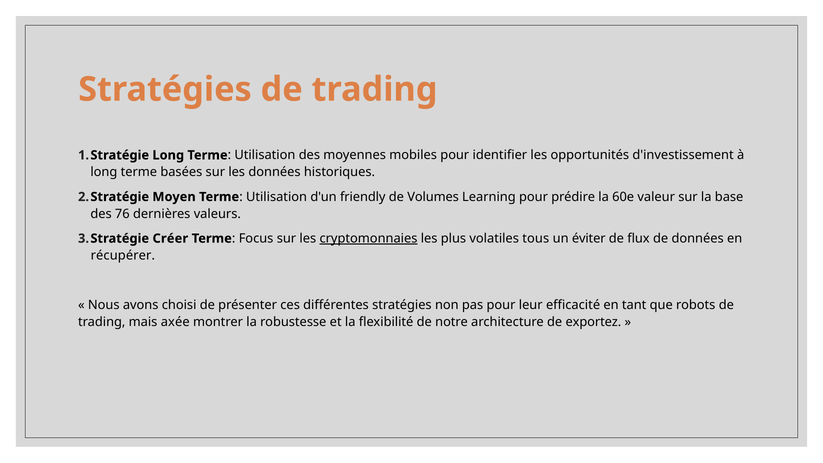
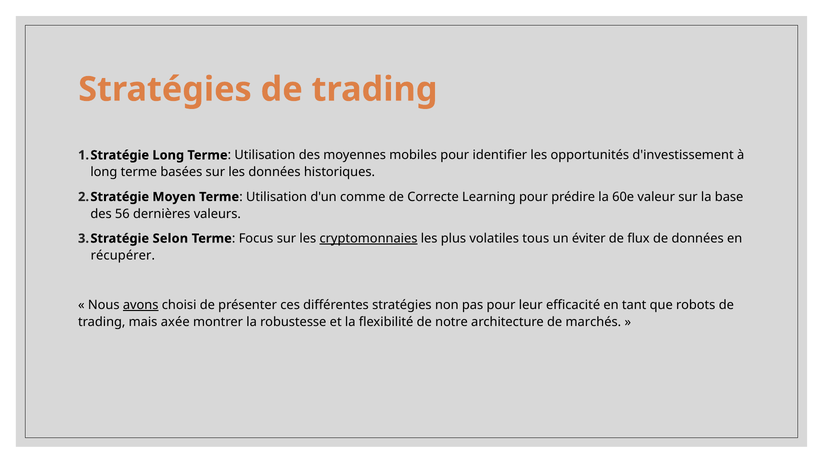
friendly: friendly -> comme
Volumes: Volumes -> Correcte
76: 76 -> 56
Créer: Créer -> Selon
avons underline: none -> present
exportez: exportez -> marchés
